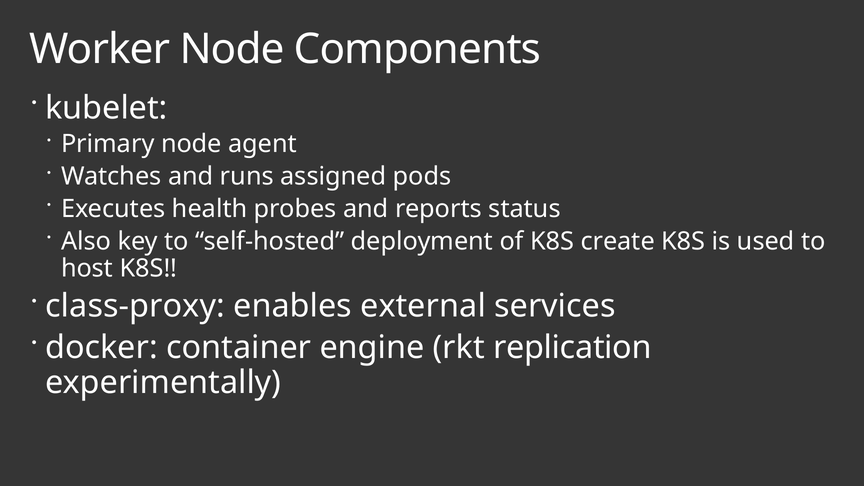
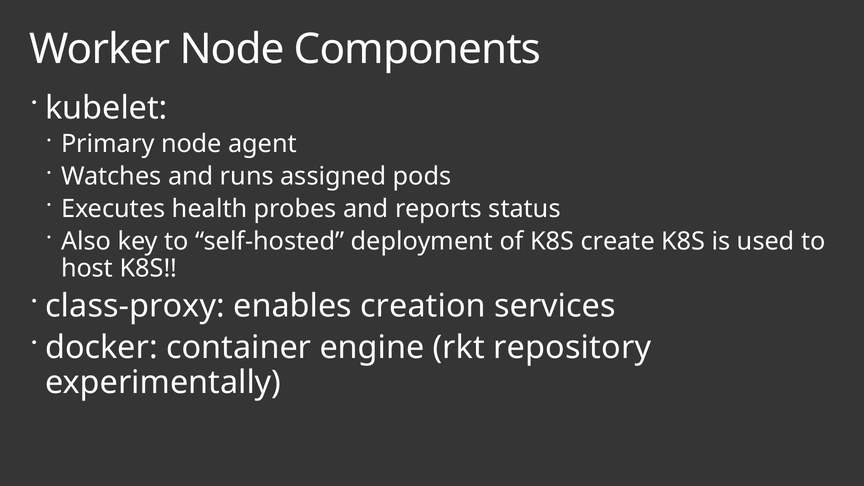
external: external -> creation
replication: replication -> repository
